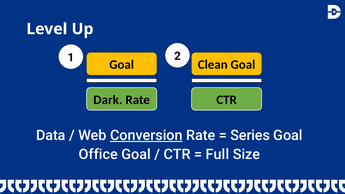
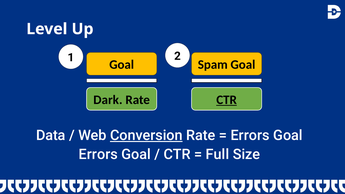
Clean: Clean -> Spam
CTR at (227, 100) underline: none -> present
Series at (250, 135): Series -> Errors
Office at (98, 154): Office -> Errors
